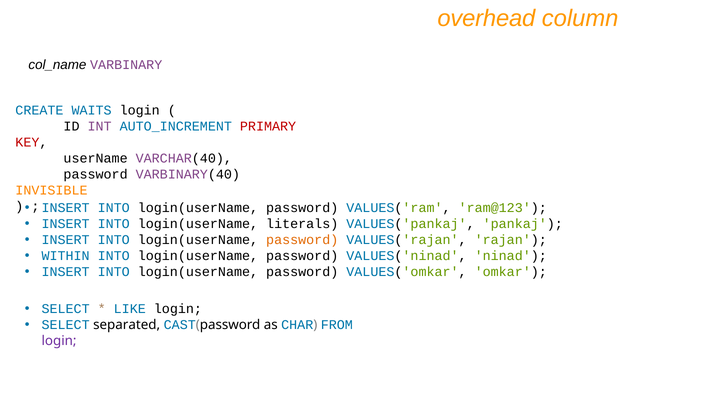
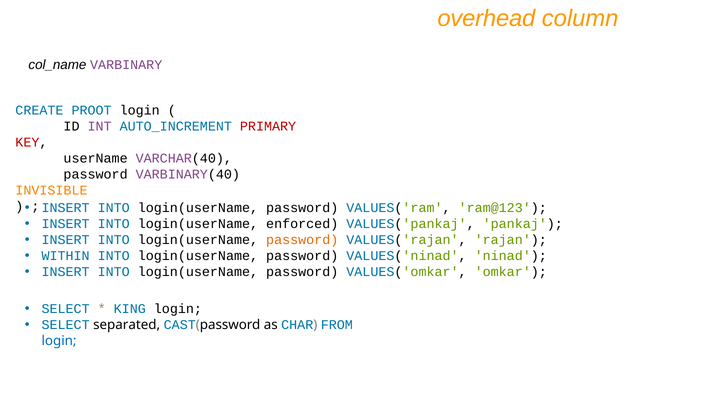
WAITS: WAITS -> PROOT
literals: literals -> enforced
LIKE: LIKE -> KING
login at (59, 341) colour: purple -> blue
